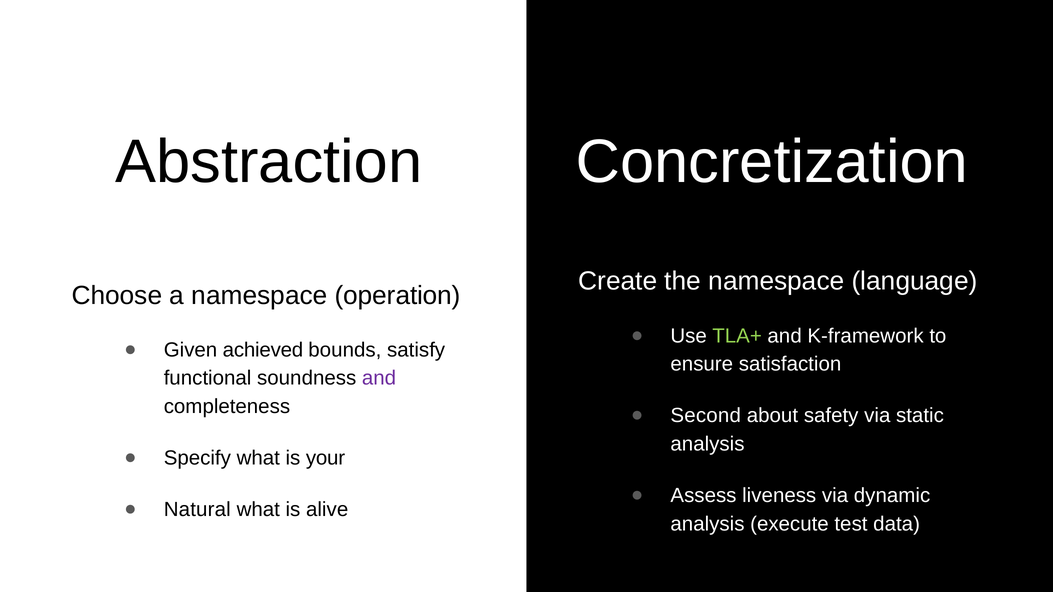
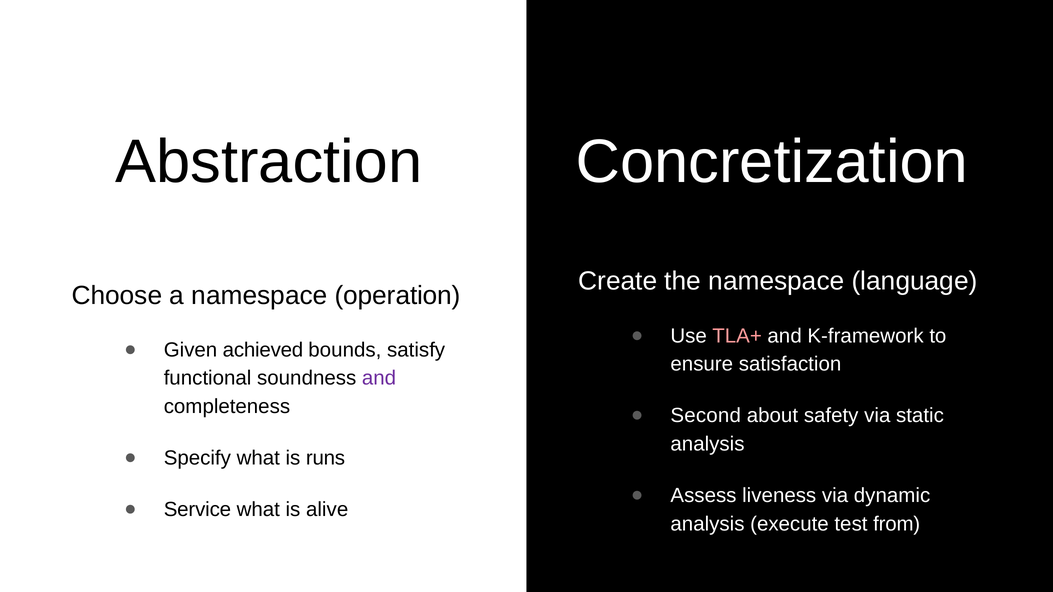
TLA+ colour: light green -> pink
your: your -> runs
Natural: Natural -> Service
data: data -> from
